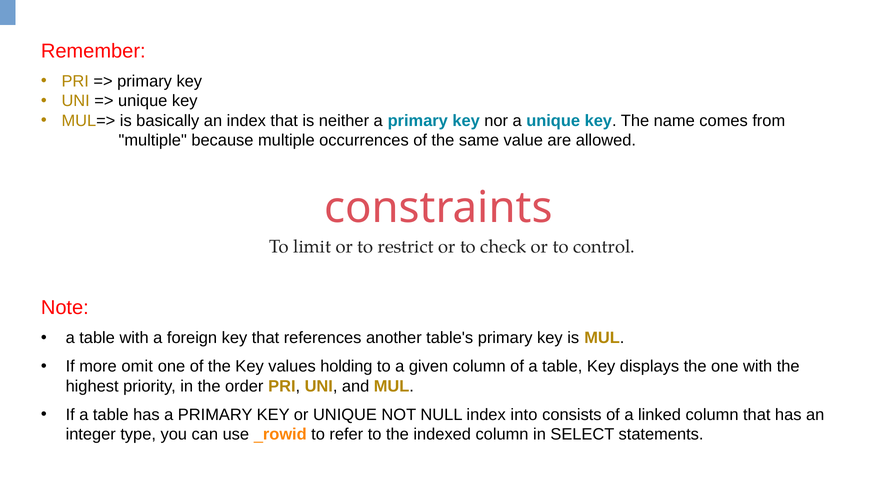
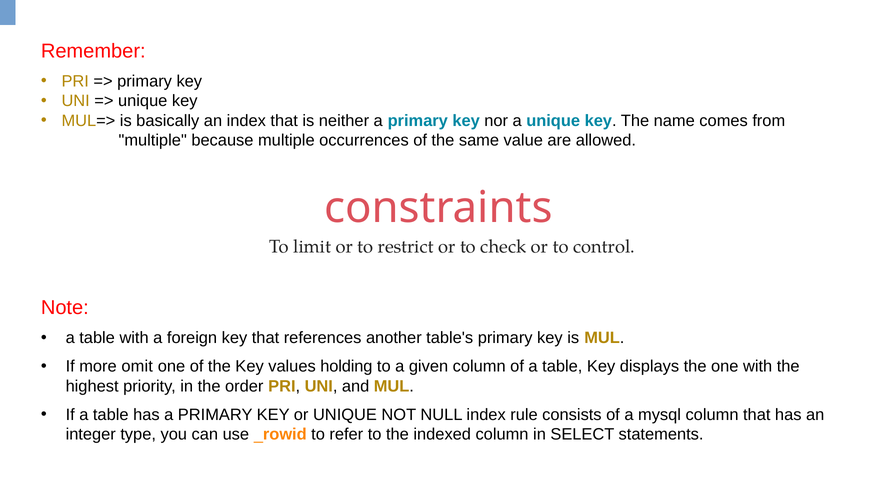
into: into -> rule
linked: linked -> mysql
